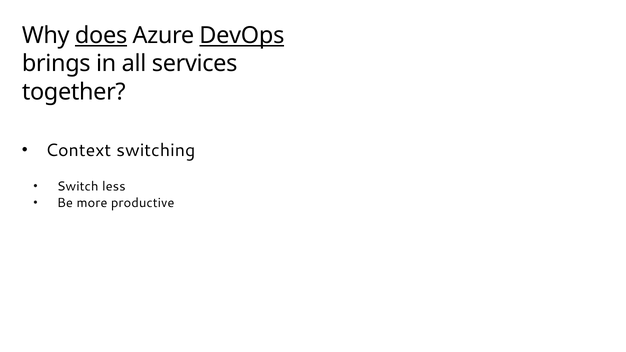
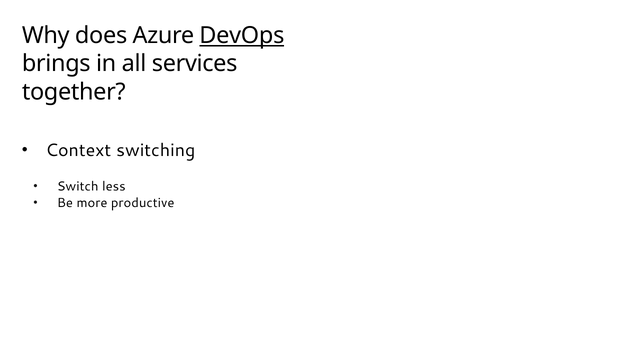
does underline: present -> none
